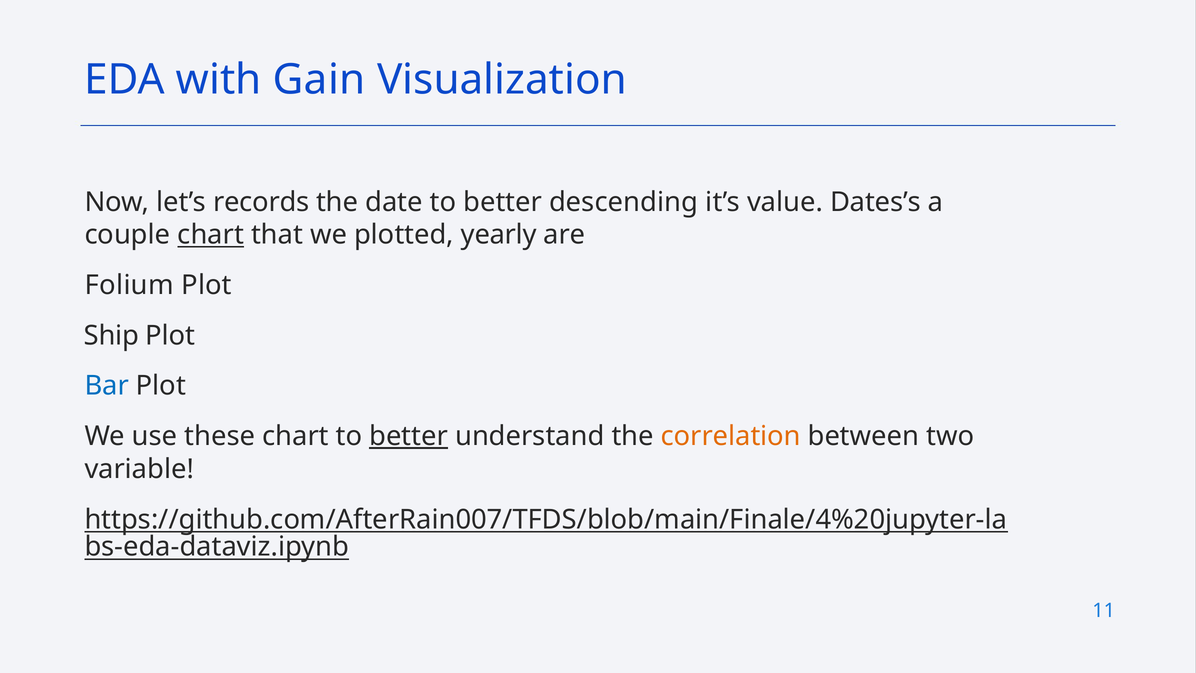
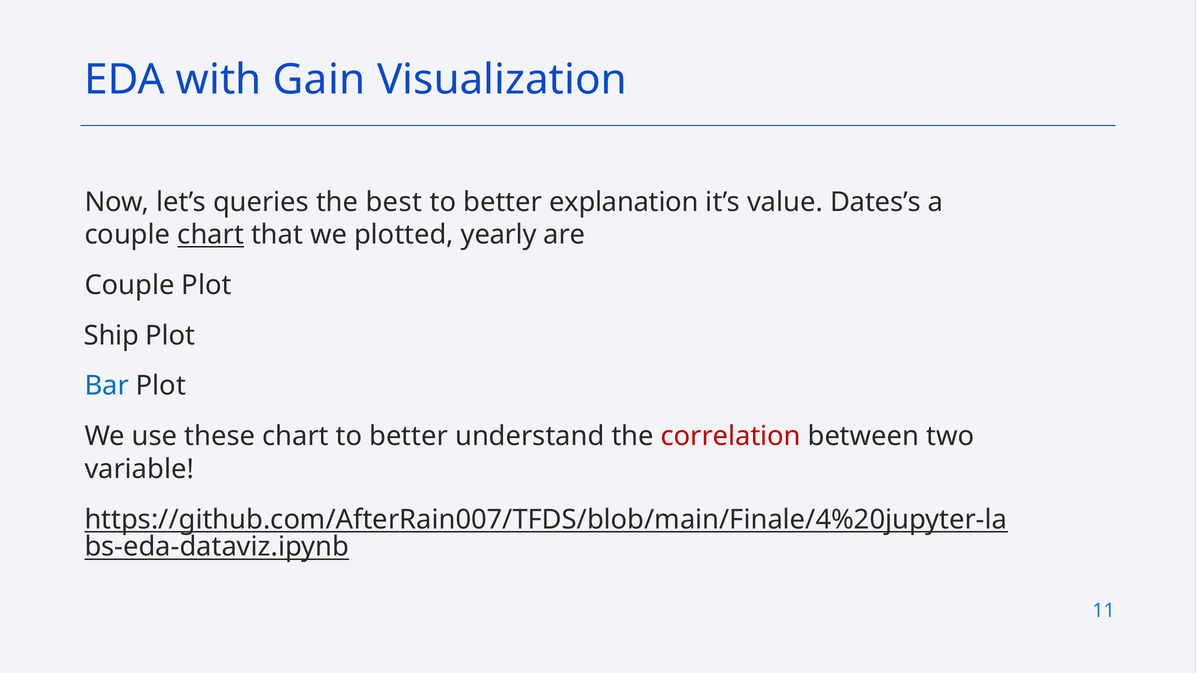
records: records -> queries
date: date -> best
descending: descending -> explanation
Folium at (129, 285): Folium -> Couple
better at (409, 436) underline: present -> none
correlation colour: orange -> red
